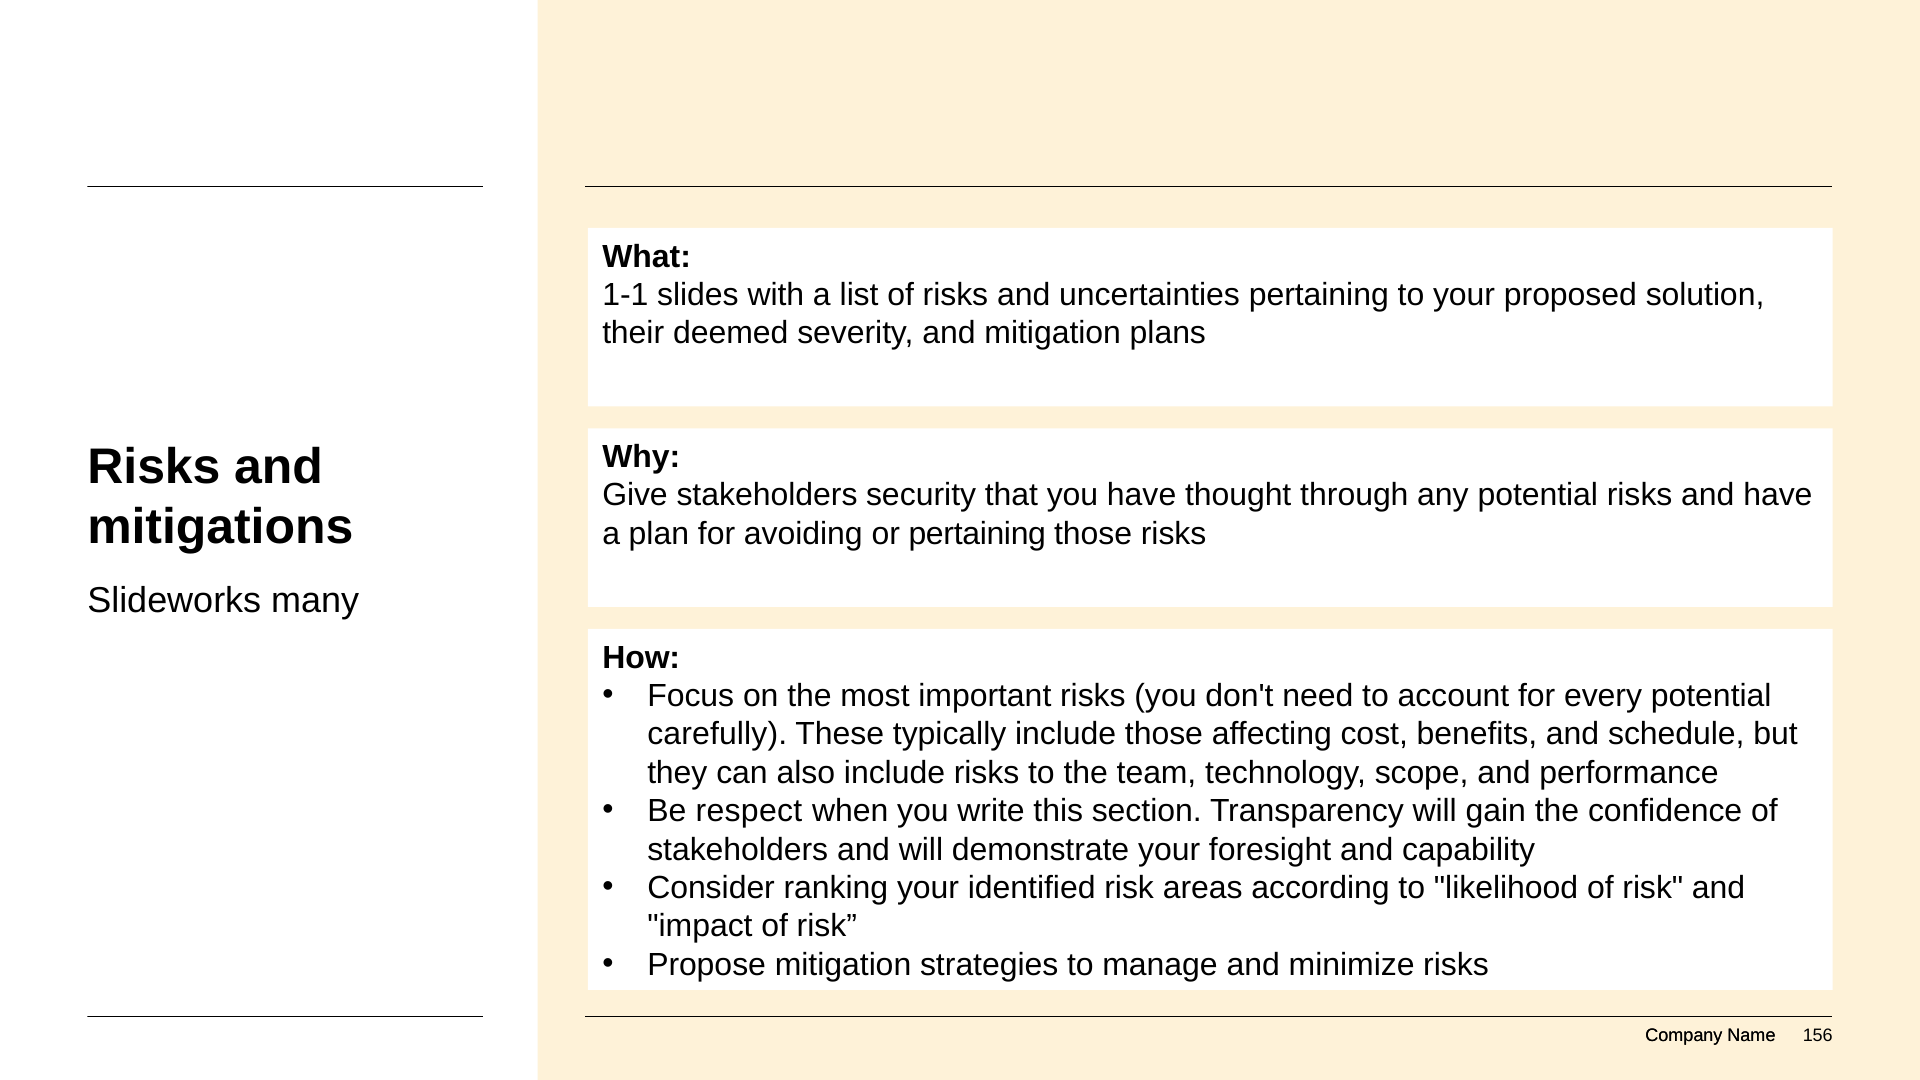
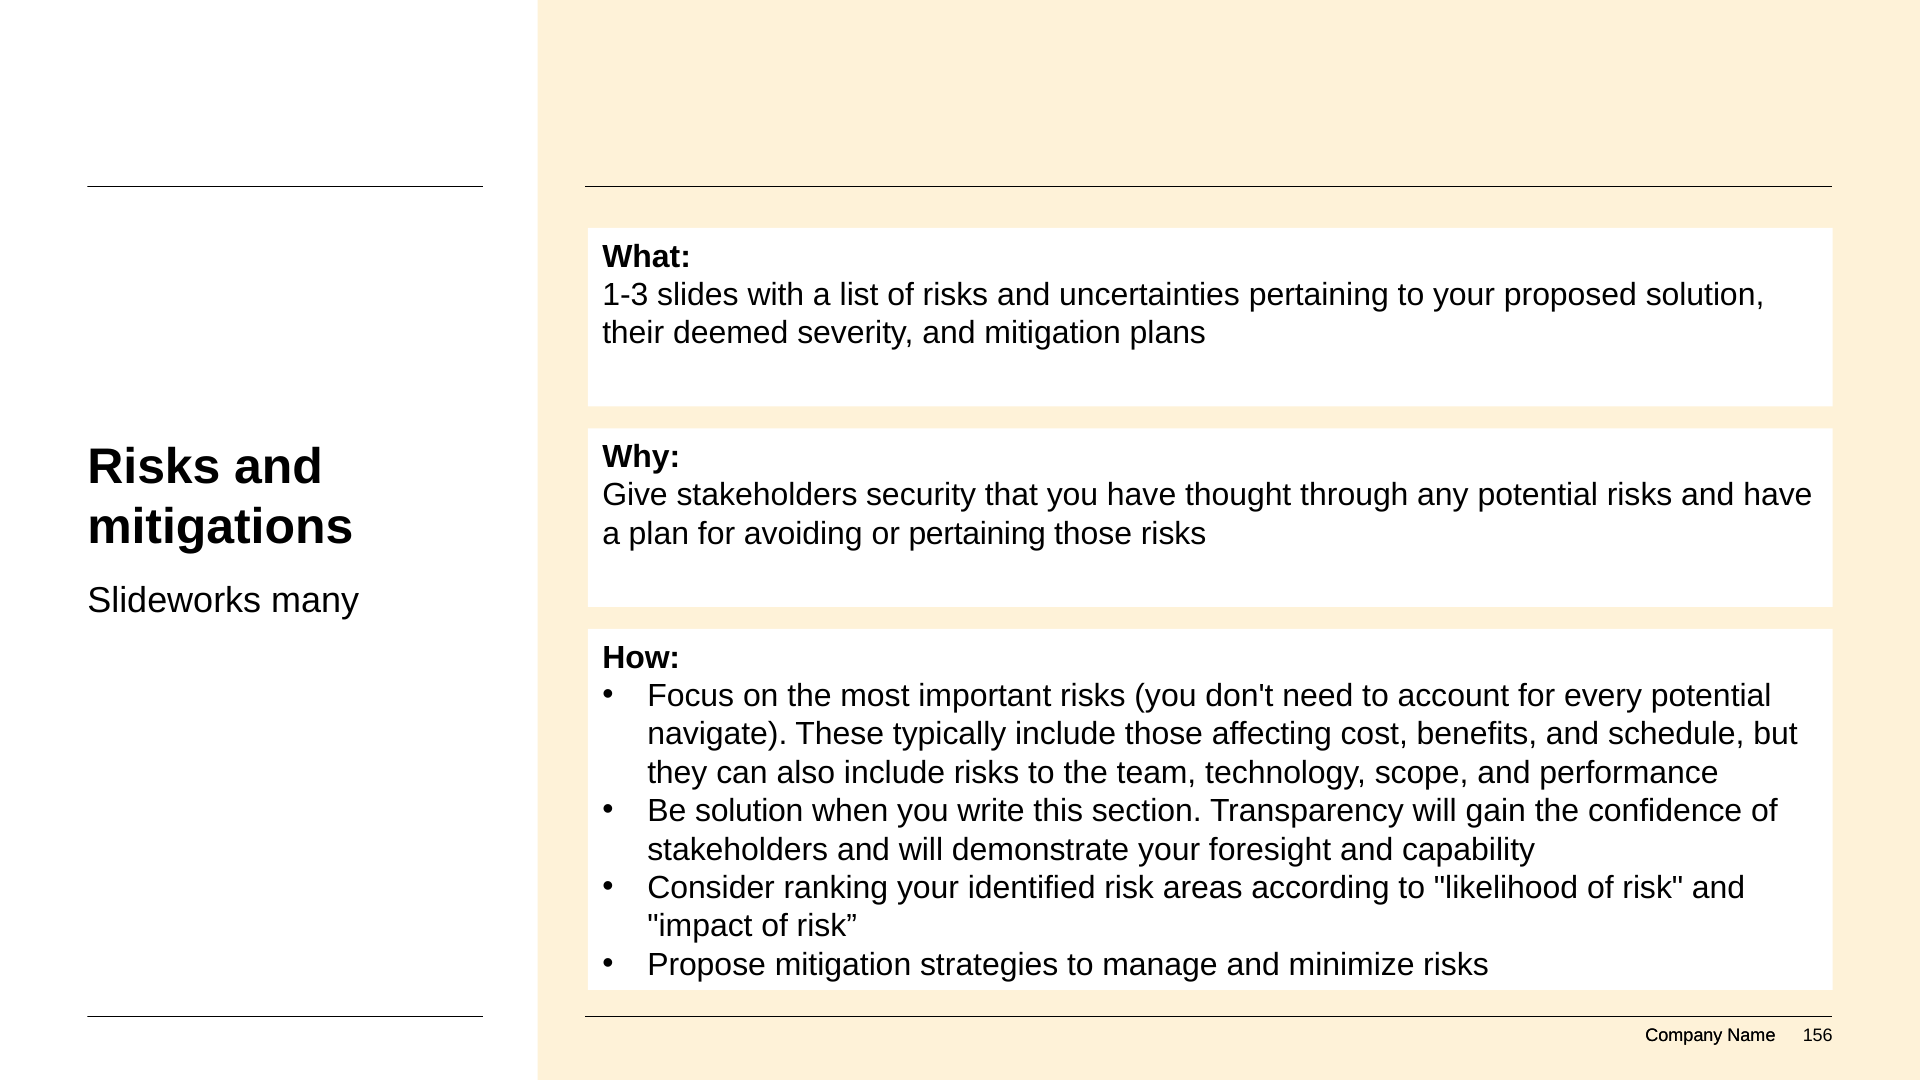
1-1: 1-1 -> 1-3
carefully: carefully -> navigate
Be respect: respect -> solution
